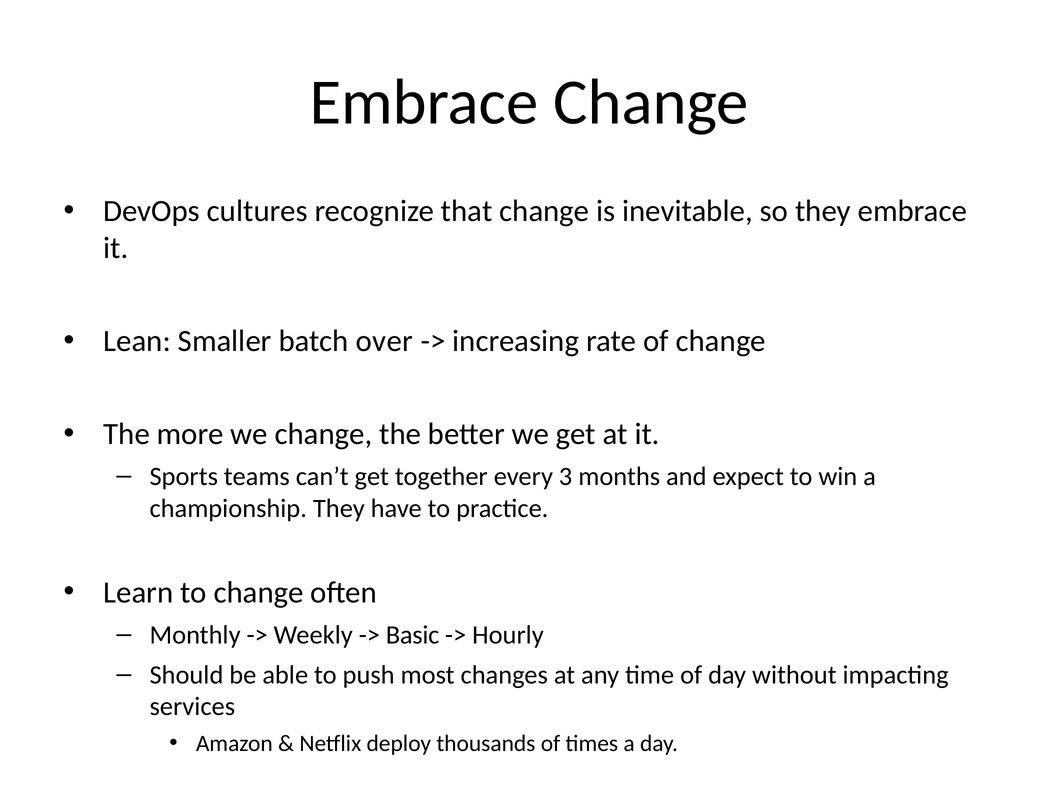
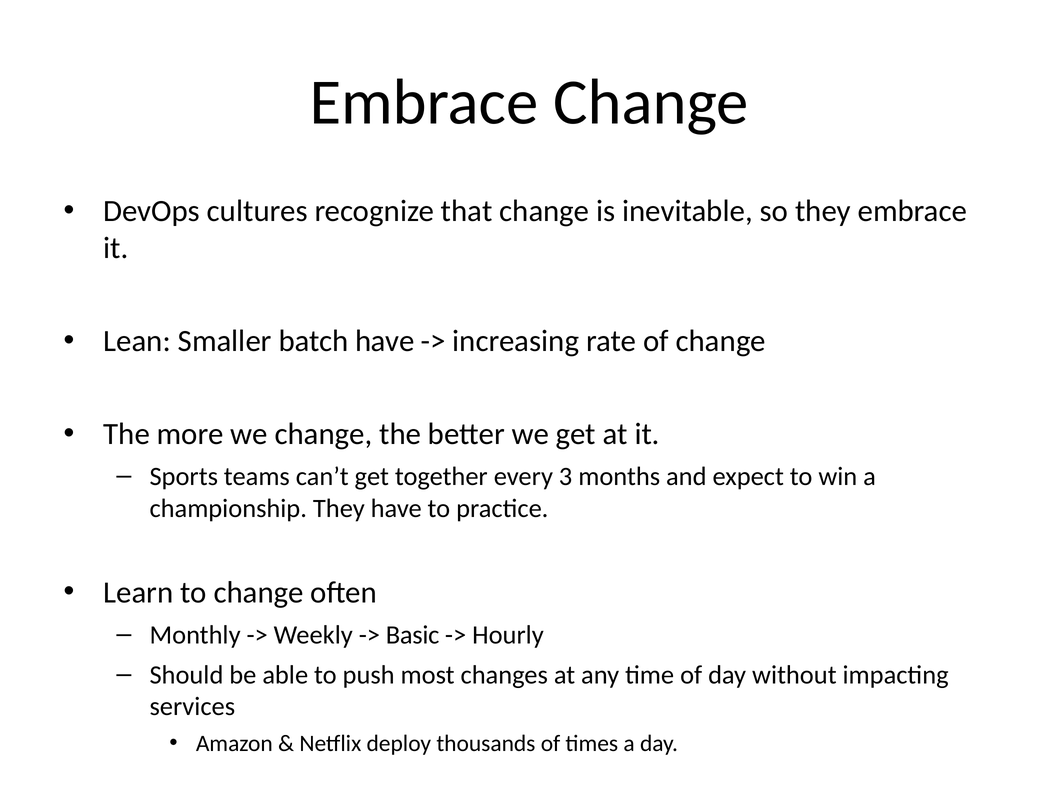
batch over: over -> have
